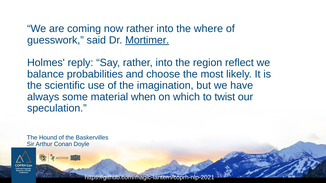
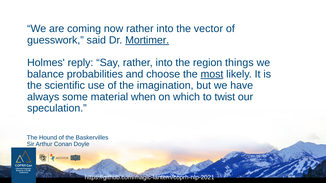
where: where -> vector
reflect: reflect -> things
most underline: none -> present
